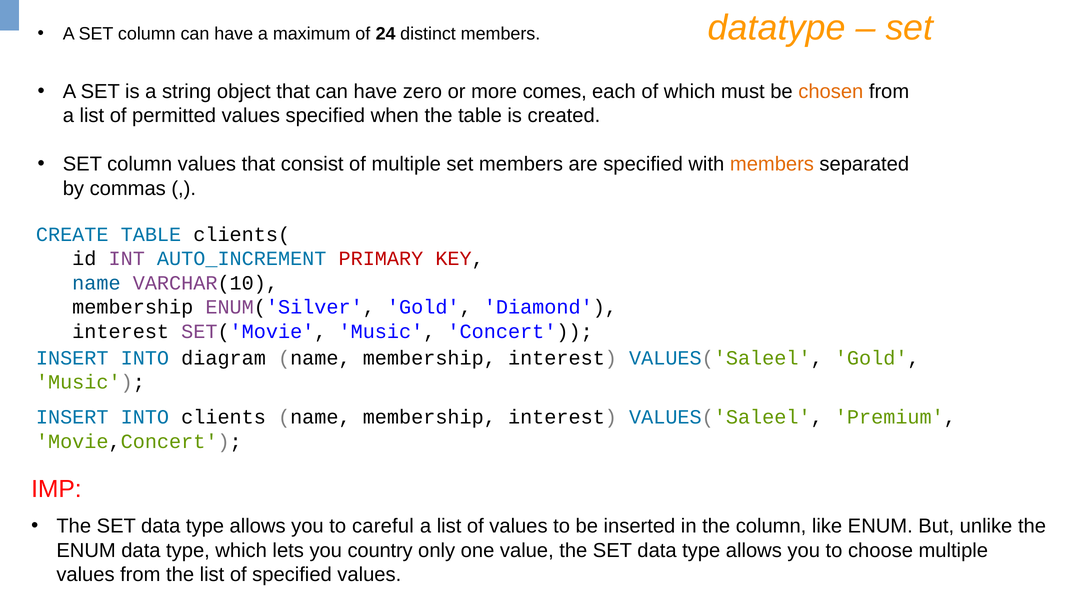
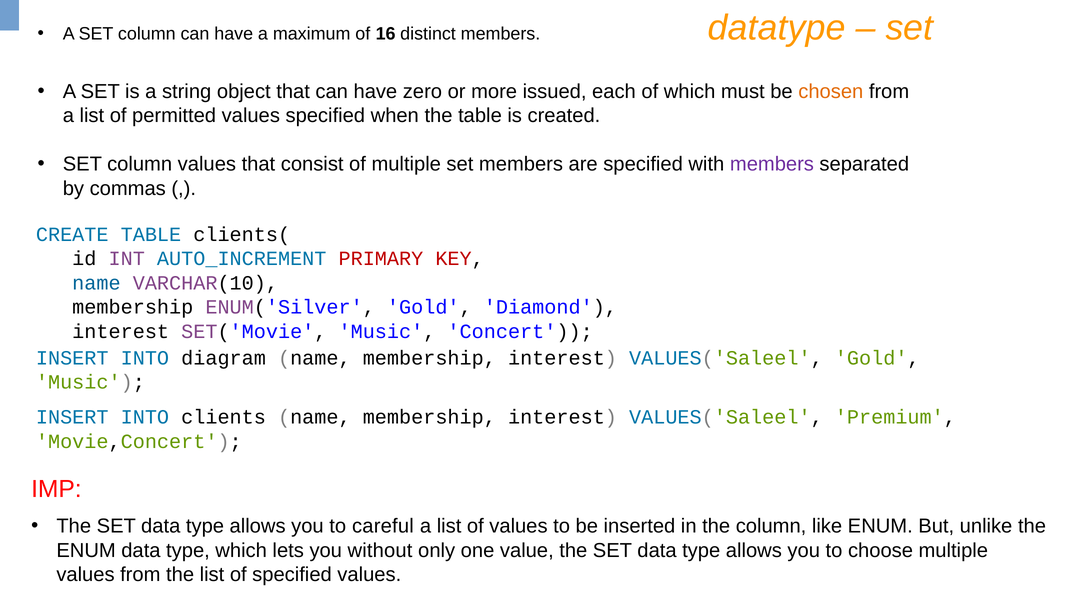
24: 24 -> 16
comes: comes -> issued
members at (772, 164) colour: orange -> purple
country: country -> without
